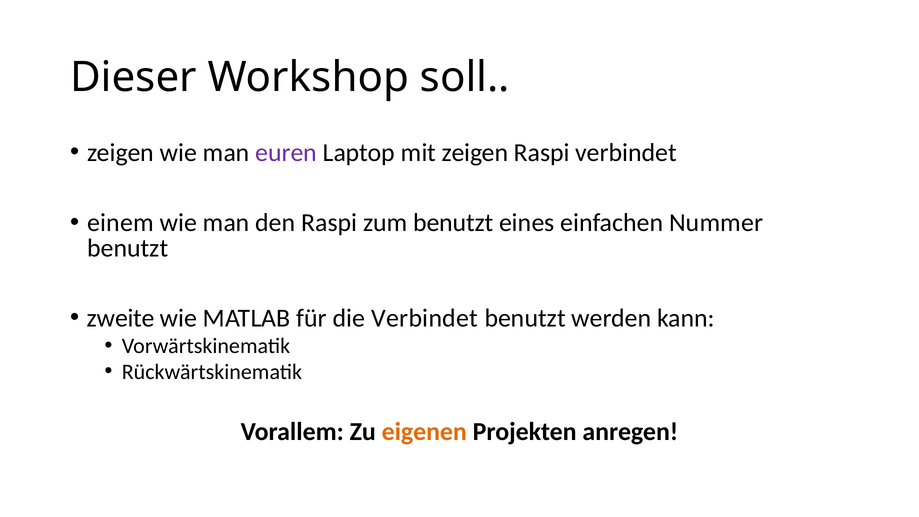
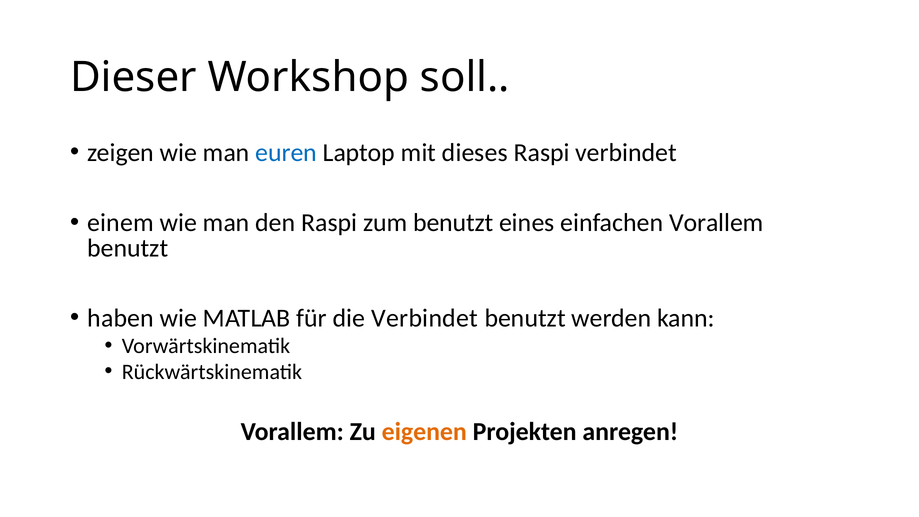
euren colour: purple -> blue
mit zeigen: zeigen -> dieses
einfachen Nummer: Nummer -> Vorallem
zweite: zweite -> haben
